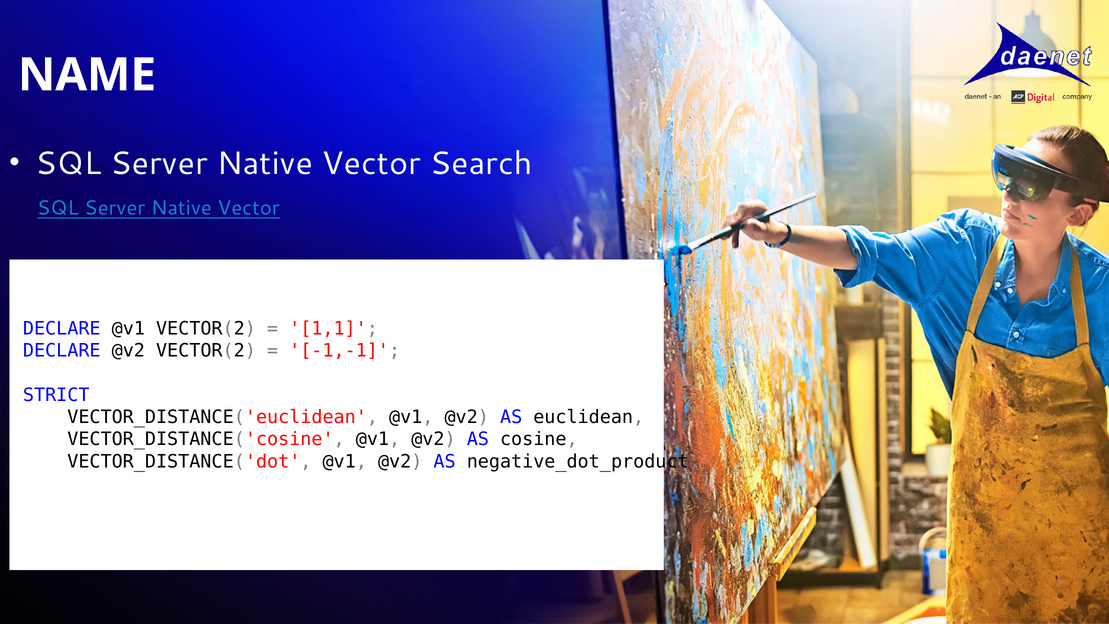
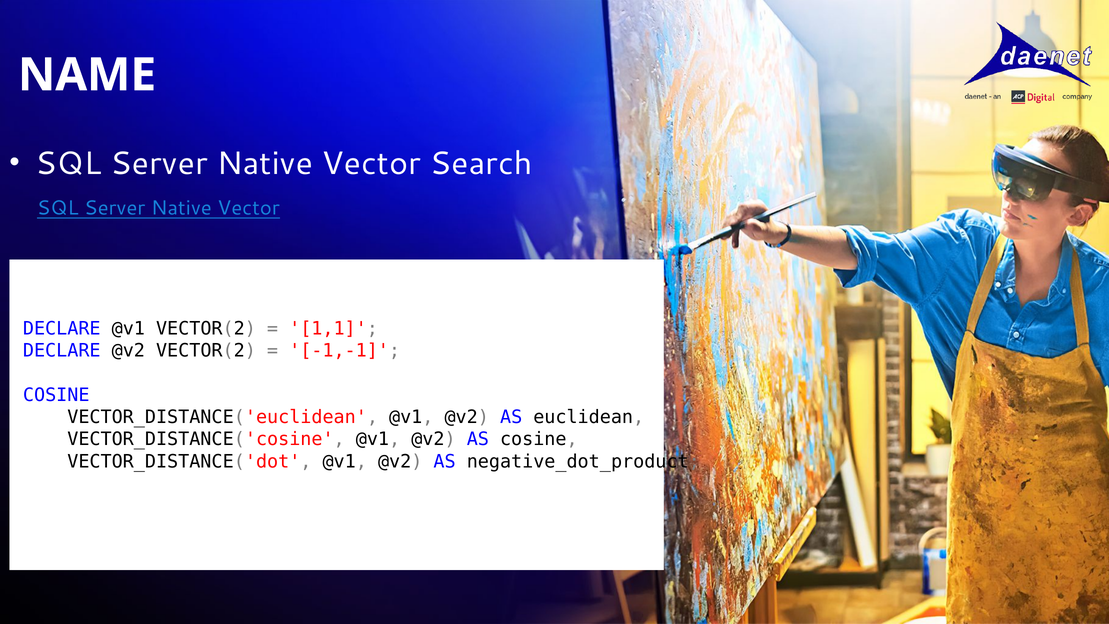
STRICT at (56, 395): STRICT -> COSINE
